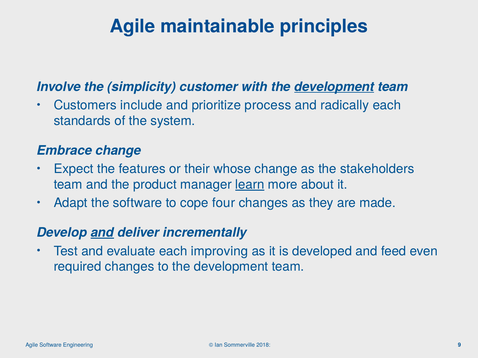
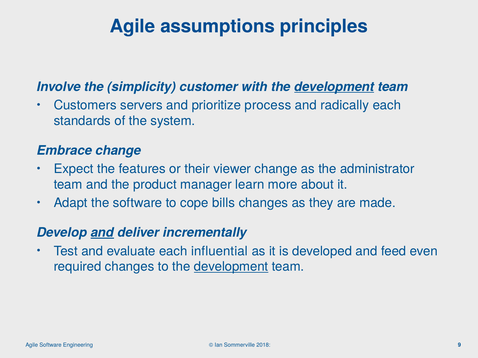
maintainable: maintainable -> assumptions
include: include -> servers
whose: whose -> viewer
stakeholders: stakeholders -> administrator
learn underline: present -> none
four: four -> bills
improving: improving -> influential
development at (231, 267) underline: none -> present
